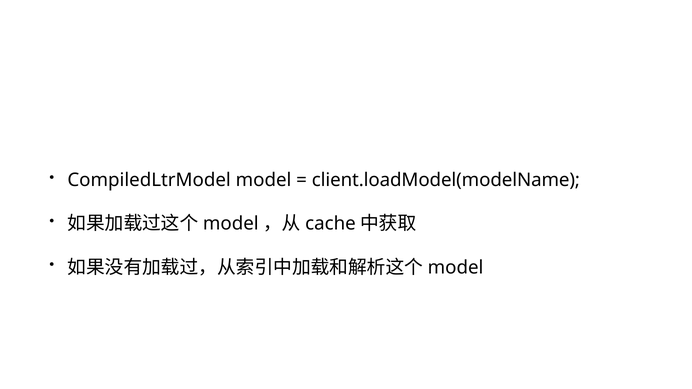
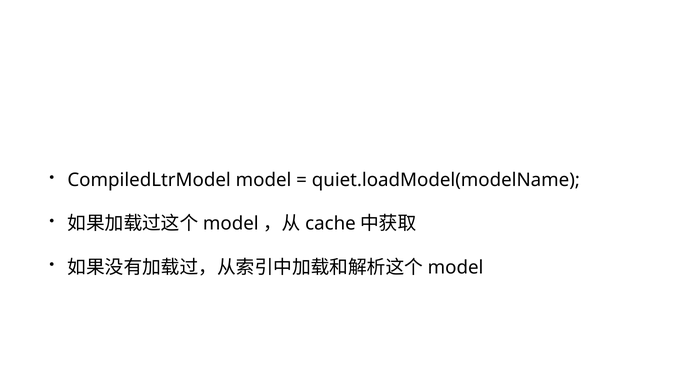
client.loadModel(modelName: client.loadModel(modelName -> quiet.loadModel(modelName
